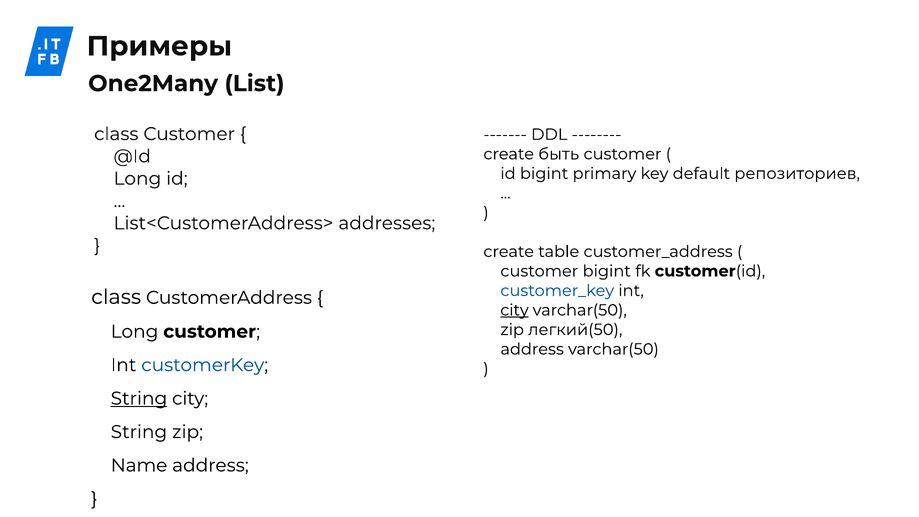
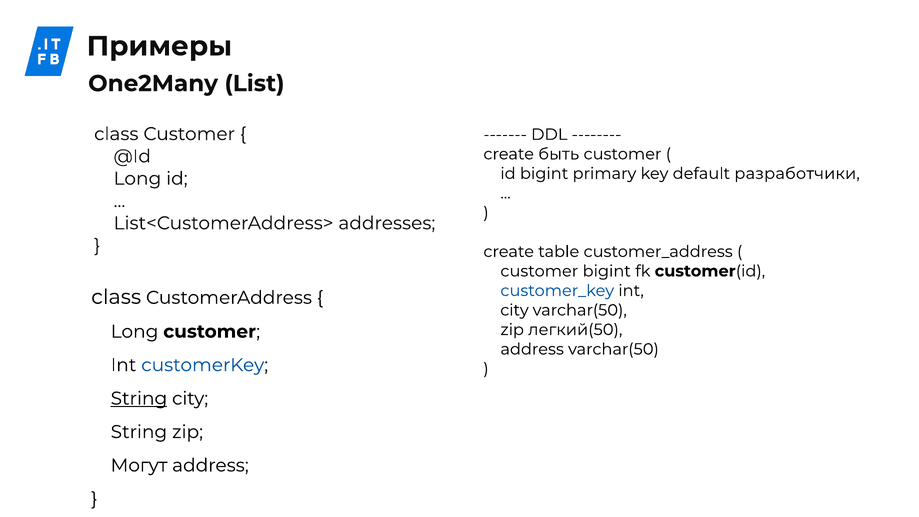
репозиториев: репозиториев -> разработчики
city at (514, 310) underline: present -> none
Name: Name -> Могут
